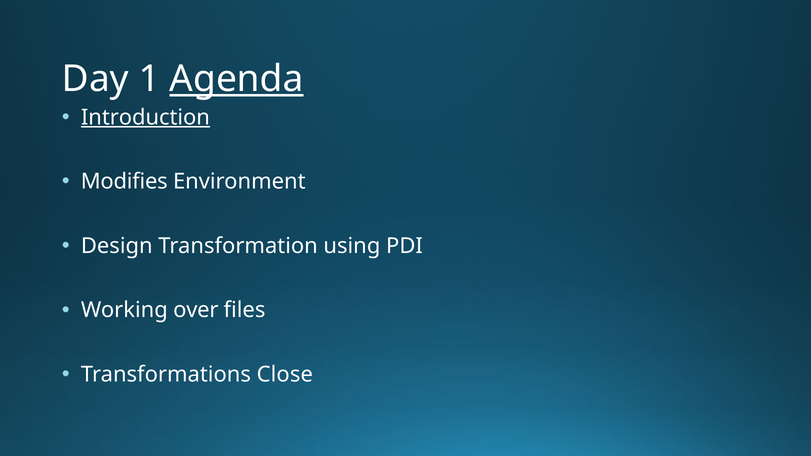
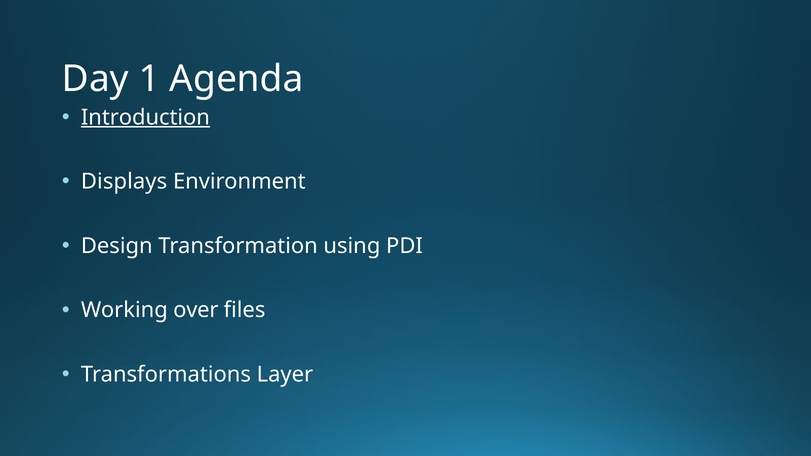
Agenda underline: present -> none
Modifies: Modifies -> Displays
Close: Close -> Layer
